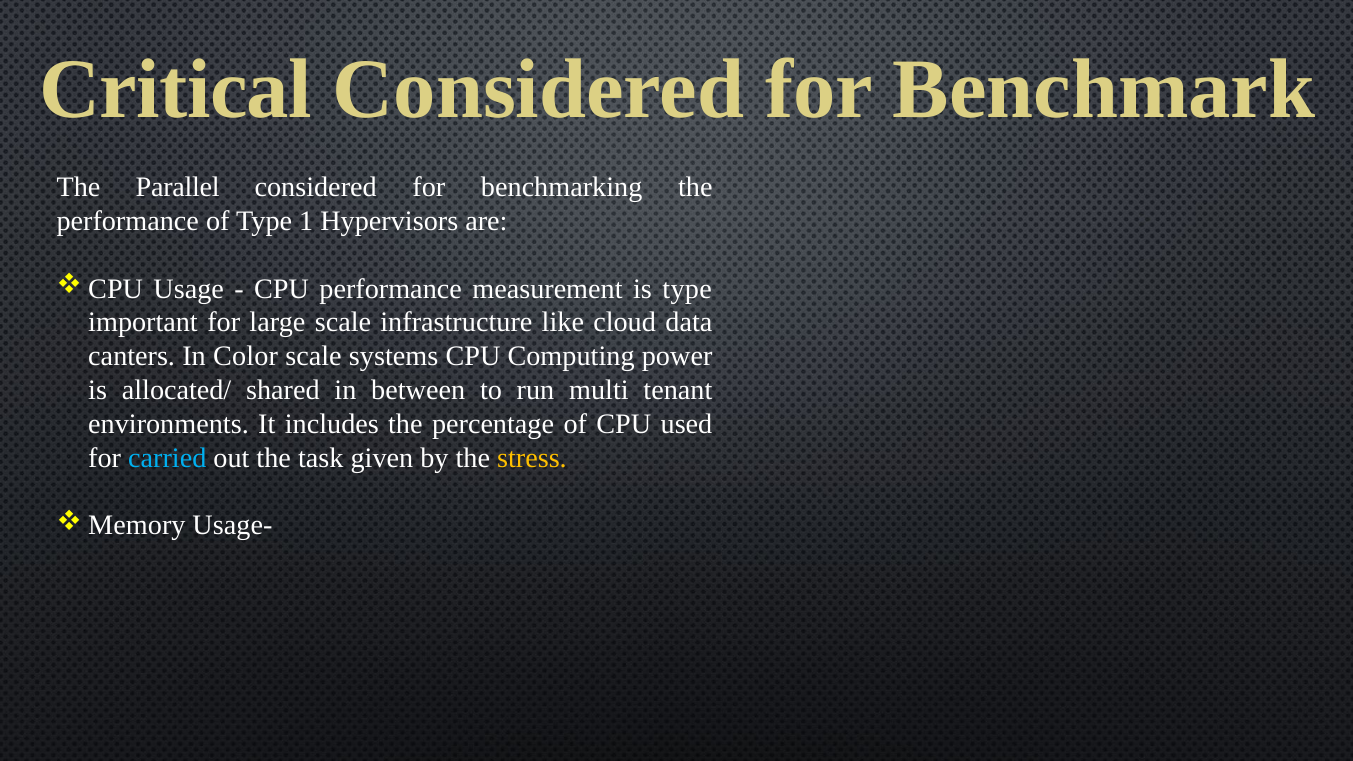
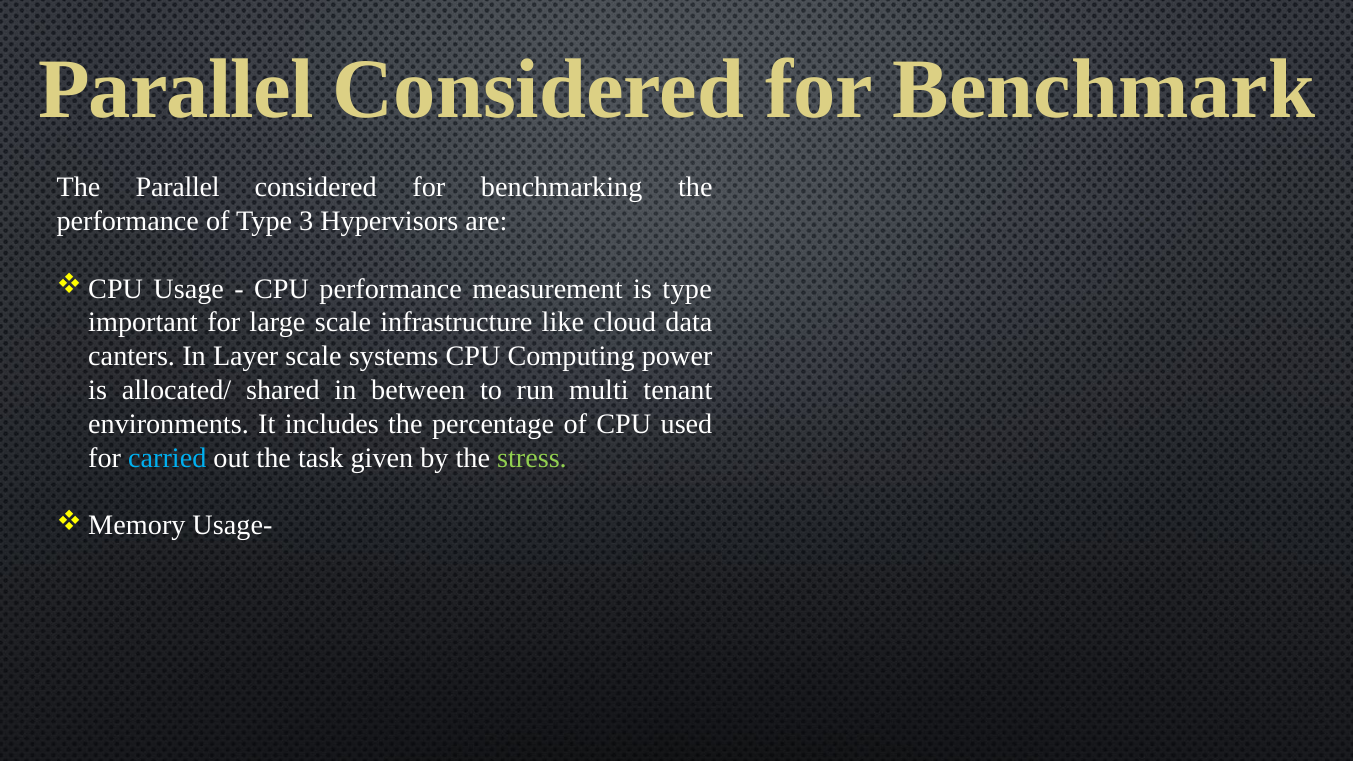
Critical at (176, 90): Critical -> Parallel
1: 1 -> 3
Color: Color -> Layer
stress colour: yellow -> light green
